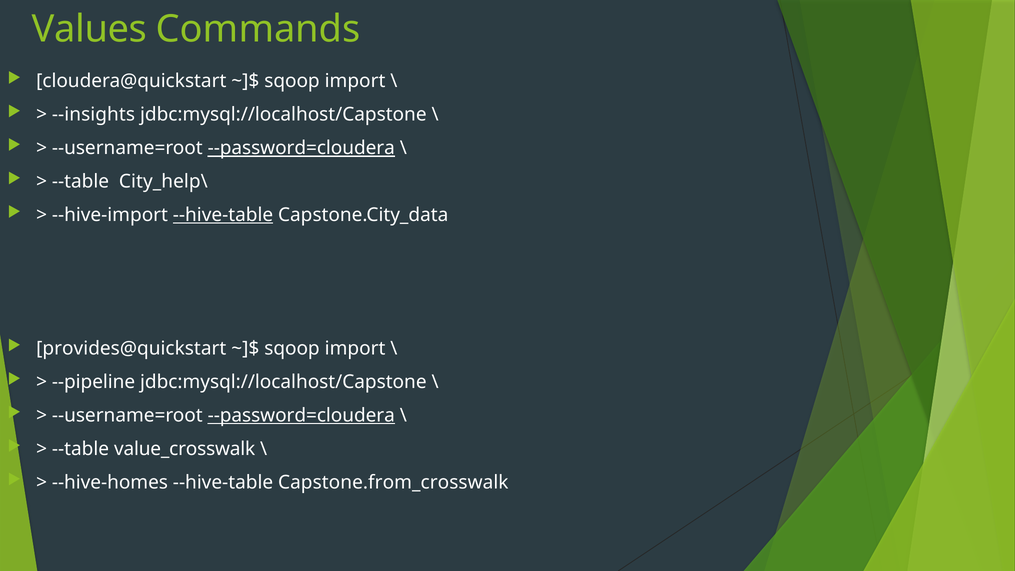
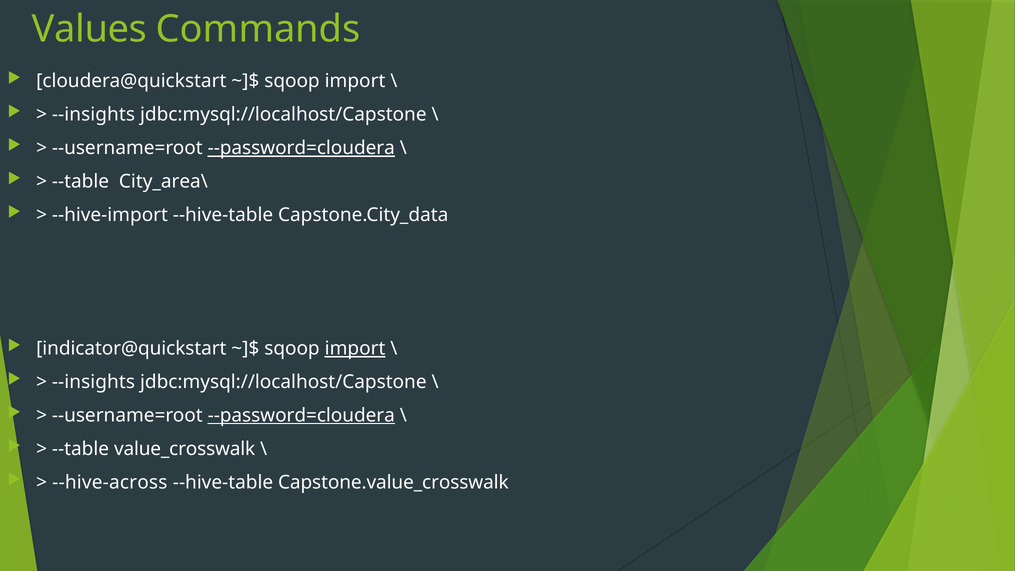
City_help\: City_help\ -> City_area\
--hive-table at (223, 215) underline: present -> none
provides@quickstart: provides@quickstart -> indicator@quickstart
import at (355, 349) underline: none -> present
--pipeline at (94, 382): --pipeline -> --insights
--hive-homes: --hive-homes -> --hive-across
Capstone.from_crosswalk: Capstone.from_crosswalk -> Capstone.value_crosswalk
